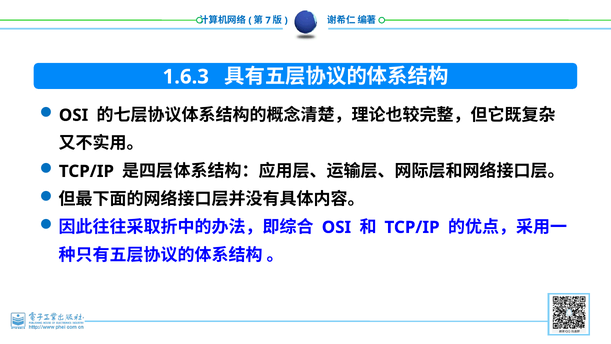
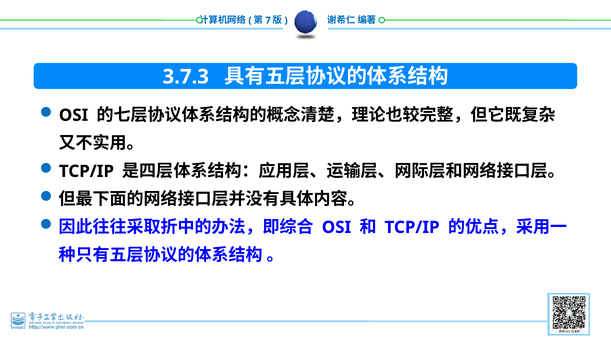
1.6.3: 1.6.3 -> 3.7.3
